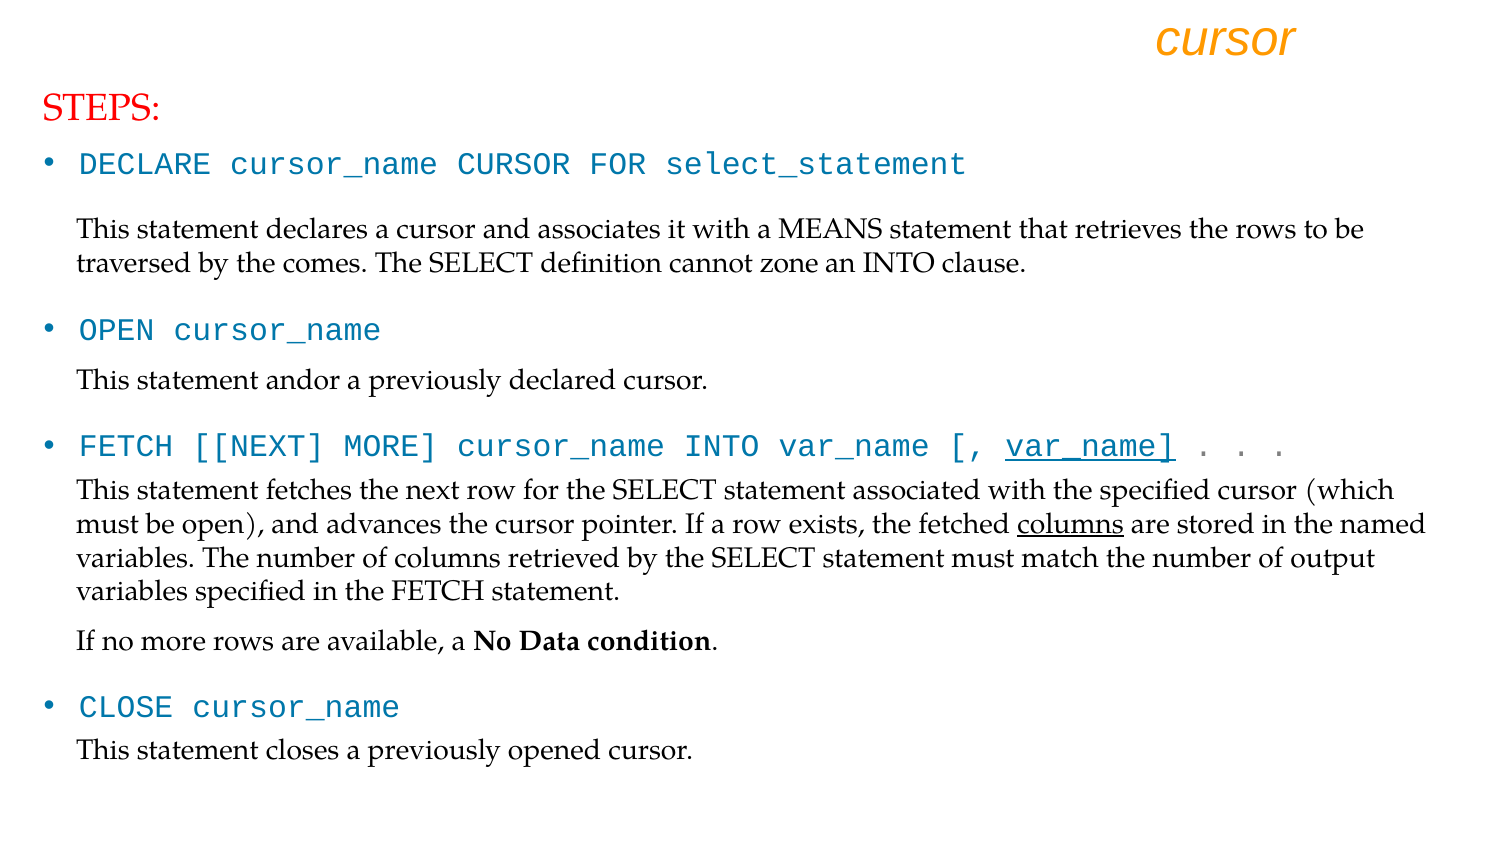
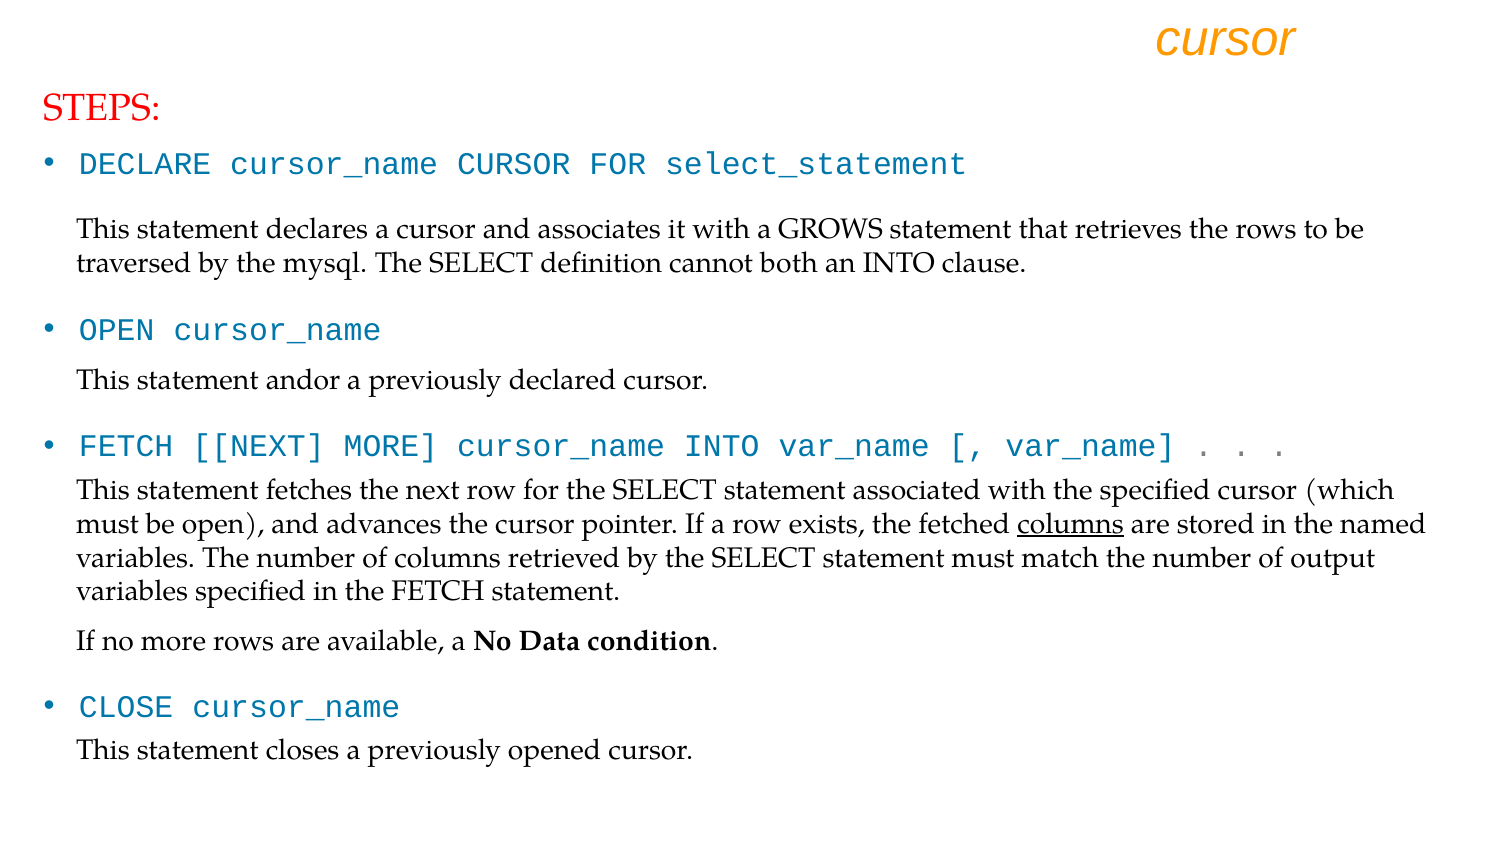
MEANS: MEANS -> GROWS
comes: comes -> mysql
zone: zone -> both
var_name at (1090, 447) underline: present -> none
